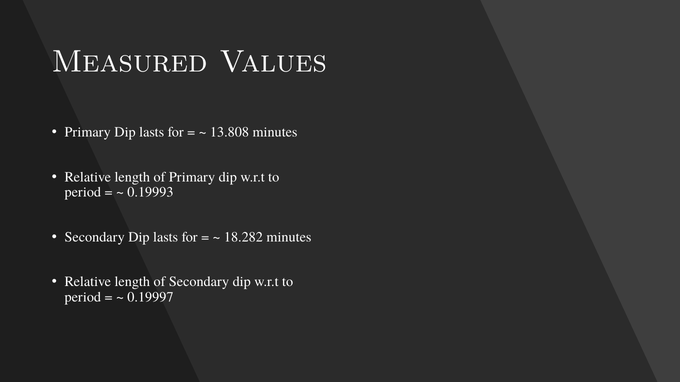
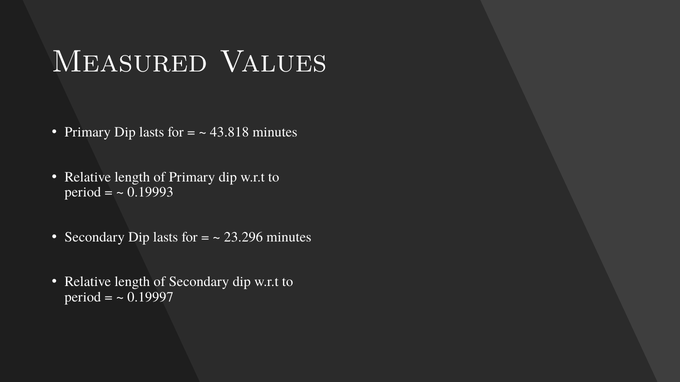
13.808: 13.808 -> 43.818
18.282: 18.282 -> 23.296
